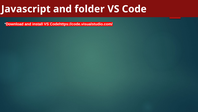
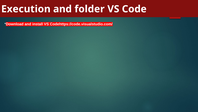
Javascript: Javascript -> Execution
